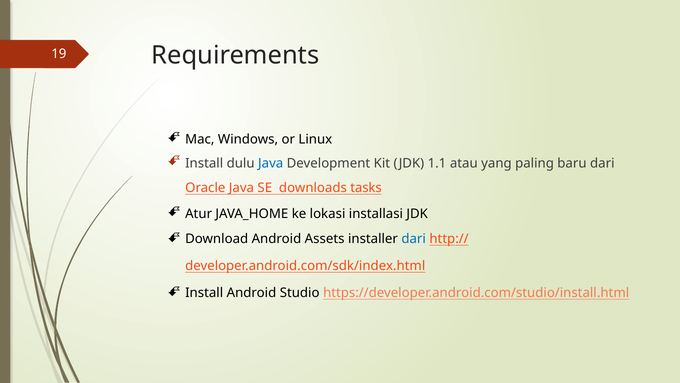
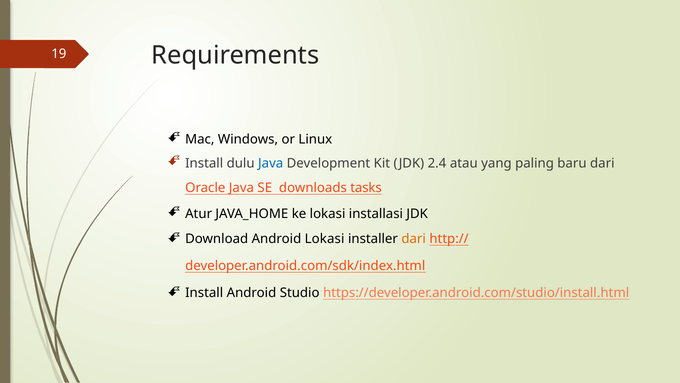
1.1: 1.1 -> 2.4
Android Assets: Assets -> Lokasi
dari at (414, 239) colour: blue -> orange
